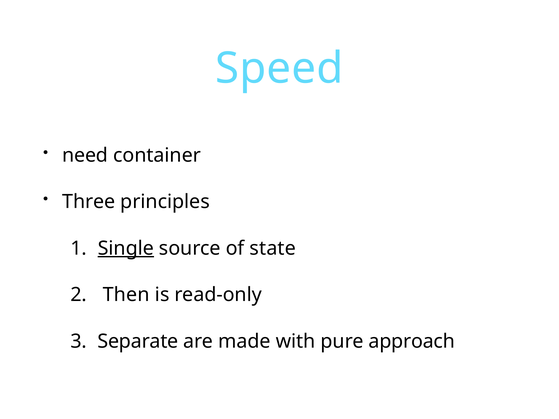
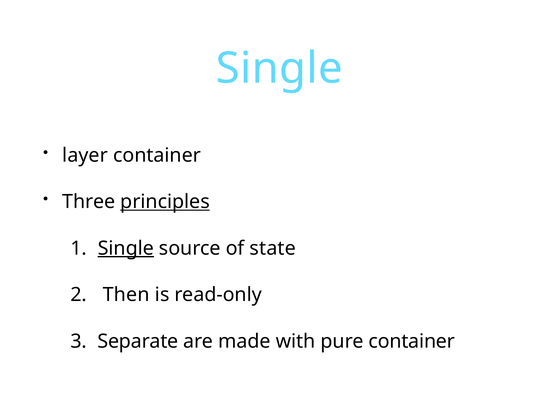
Speed at (279, 69): Speed -> Single
need: need -> layer
principles underline: none -> present
pure approach: approach -> container
